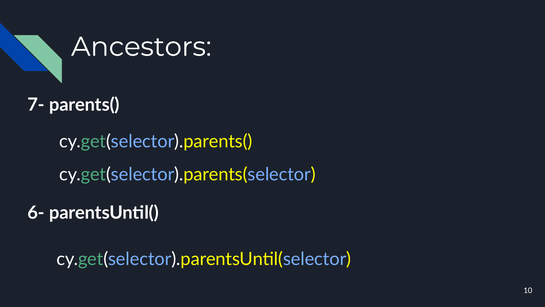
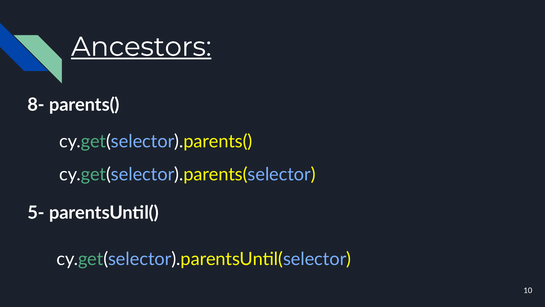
Ancestors underline: none -> present
7-: 7- -> 8-
6-: 6- -> 5-
